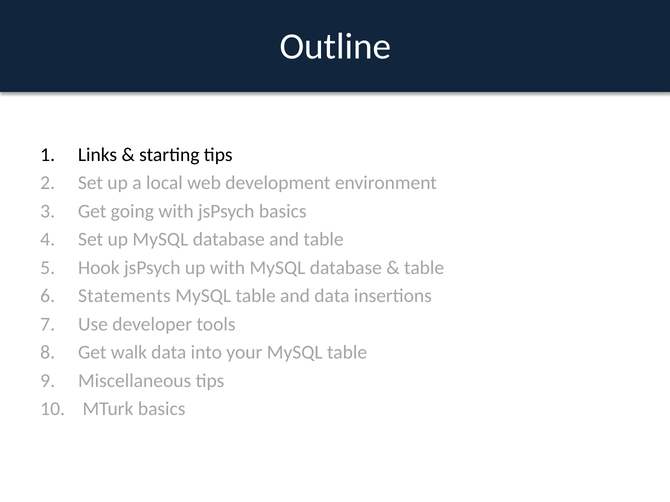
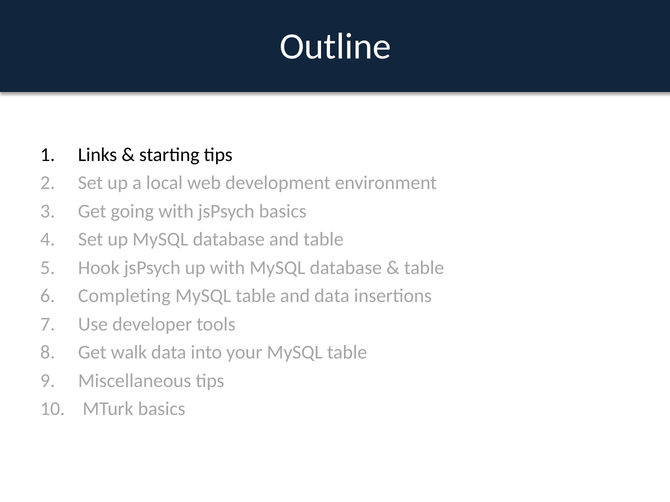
Statements: Statements -> Completing
